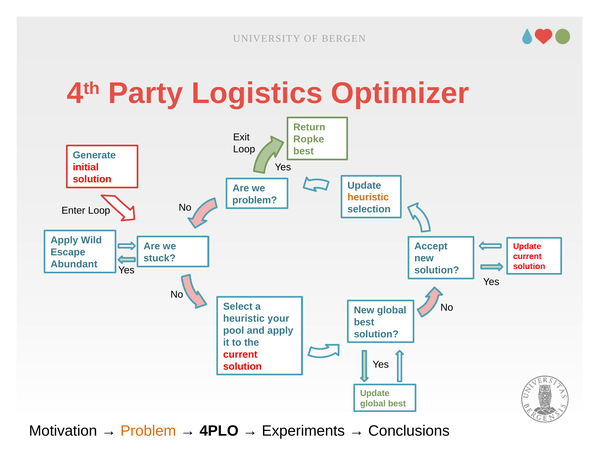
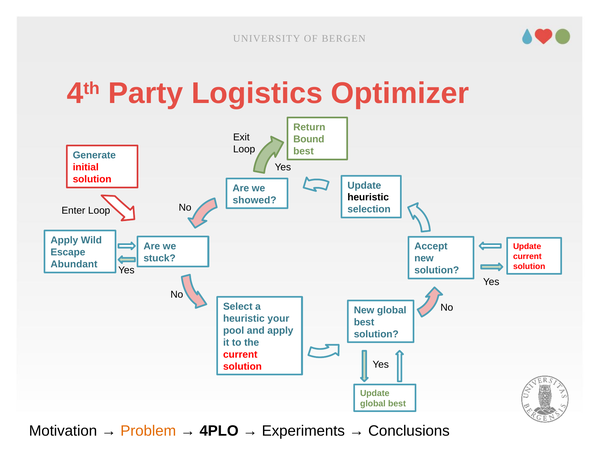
Ropke: Ropke -> Bound
heuristic at (368, 197) colour: orange -> black
problem at (255, 200): problem -> showed
